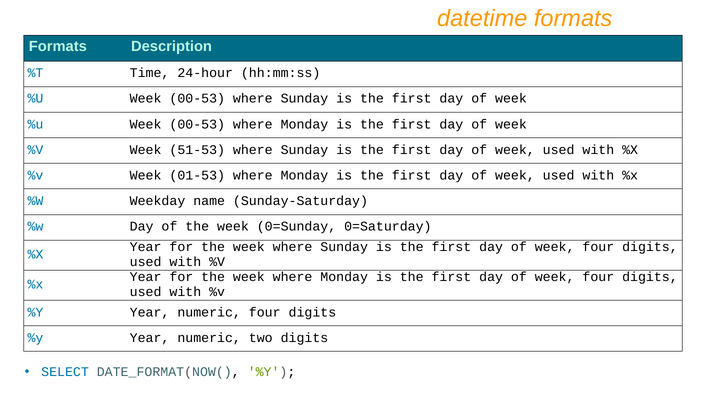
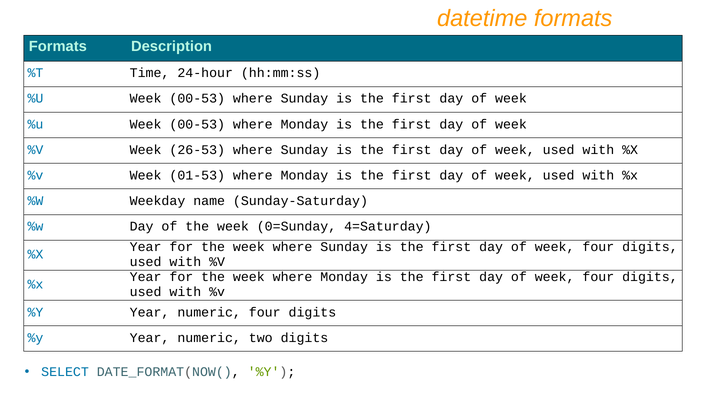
51-53: 51-53 -> 26-53
0=Saturday: 0=Saturday -> 4=Saturday
